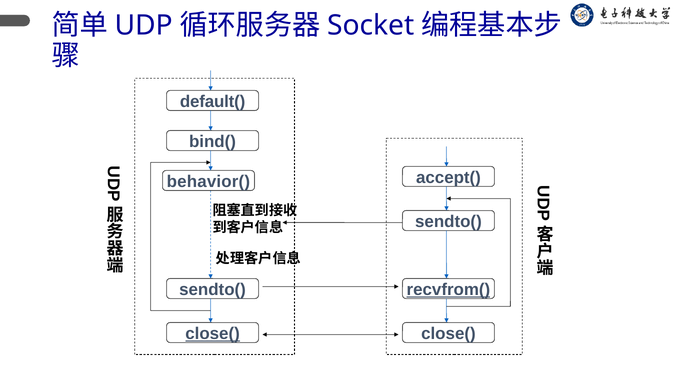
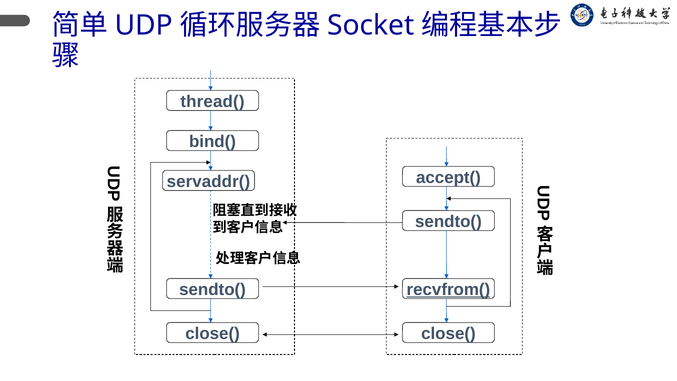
default(: default( -> thread(
behavior(: behavior( -> servaddr(
close( at (213, 334) underline: present -> none
